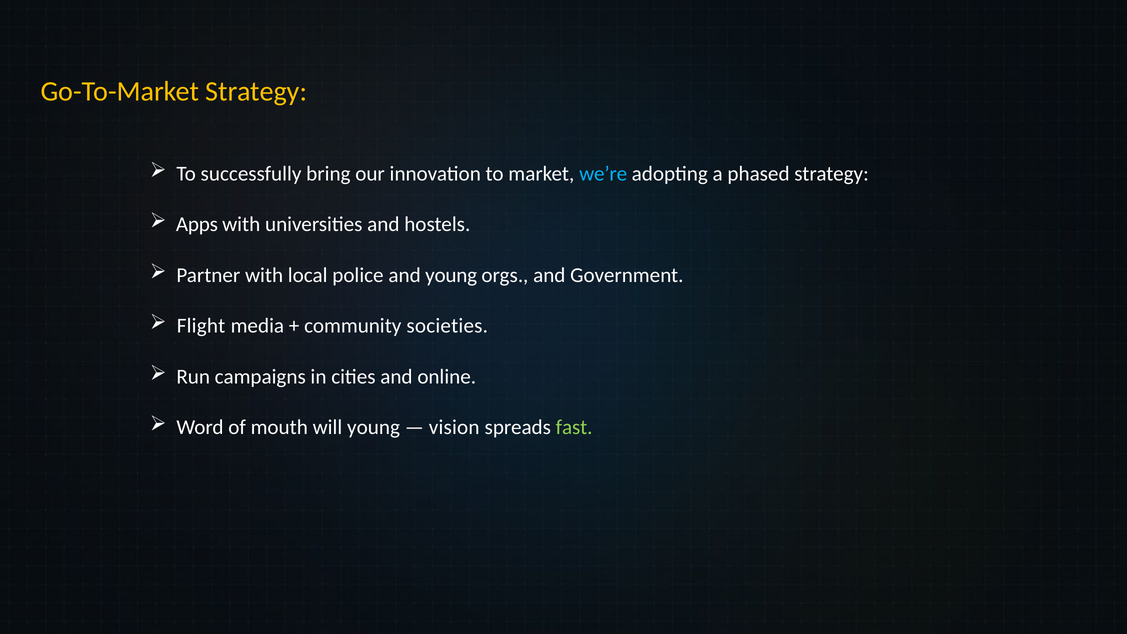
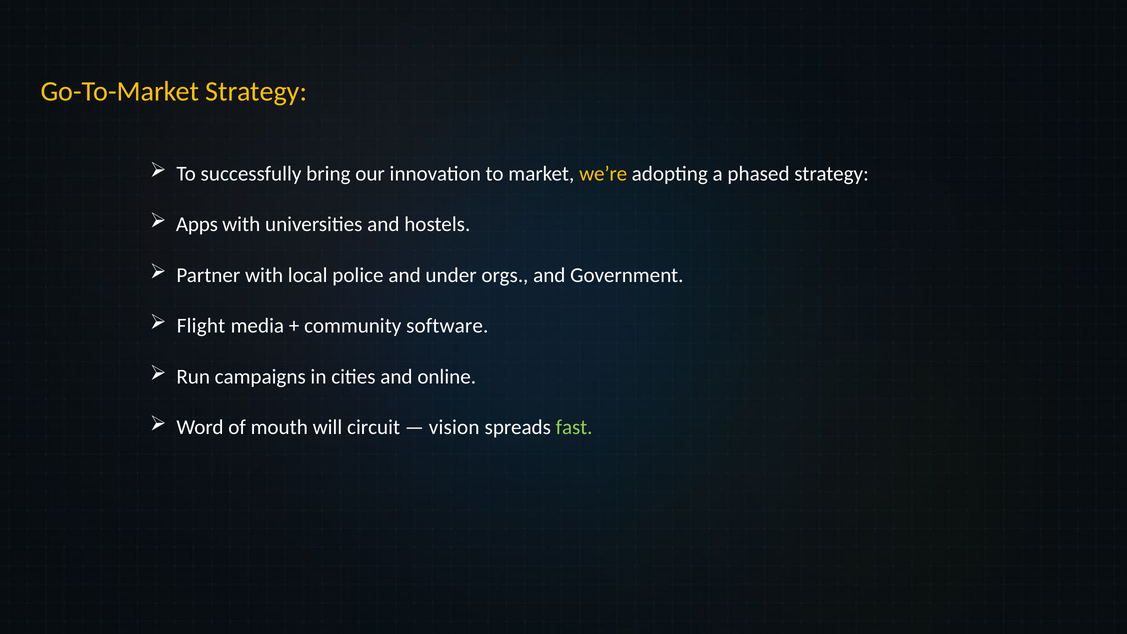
we’re colour: light blue -> yellow
and young: young -> under
societies: societies -> software
will young: young -> circuit
